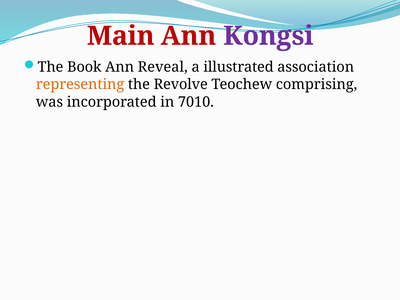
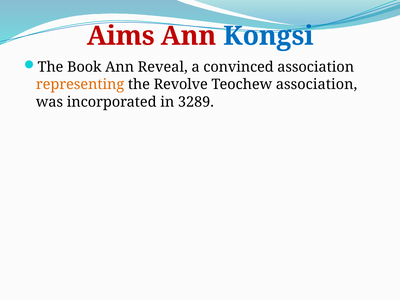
Main: Main -> Aims
Kongsi colour: purple -> blue
illustrated: illustrated -> convinced
Teochew comprising: comprising -> association
7010: 7010 -> 3289
